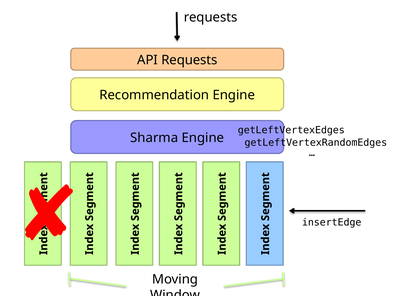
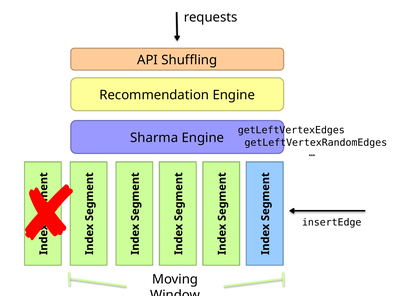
API Requests: Requests -> Shuffling
